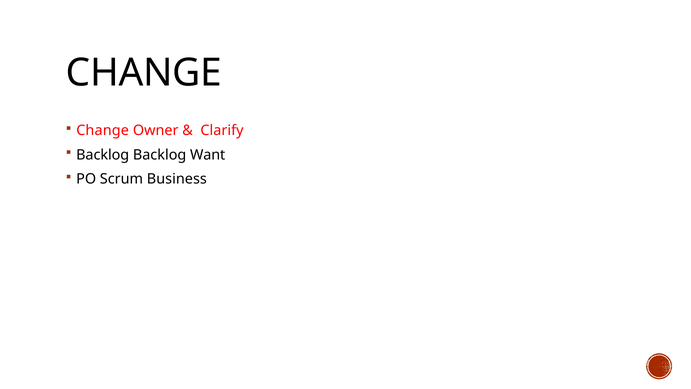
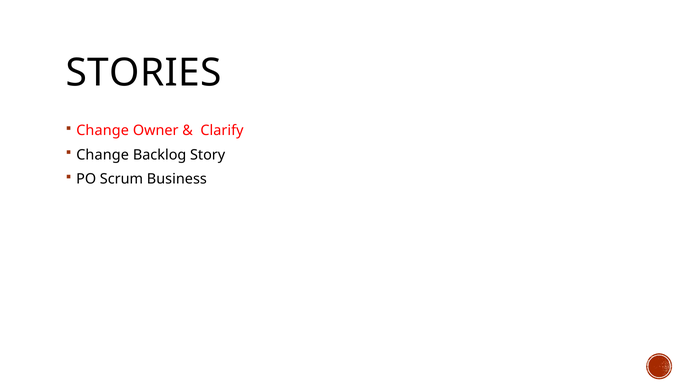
CHANGE at (144, 73): CHANGE -> STORIES
Backlog at (103, 155): Backlog -> Change
Want: Want -> Story
